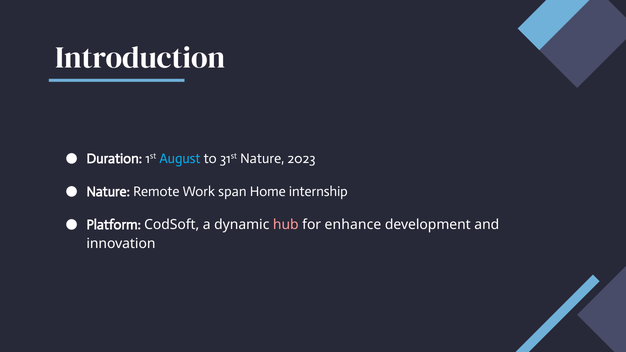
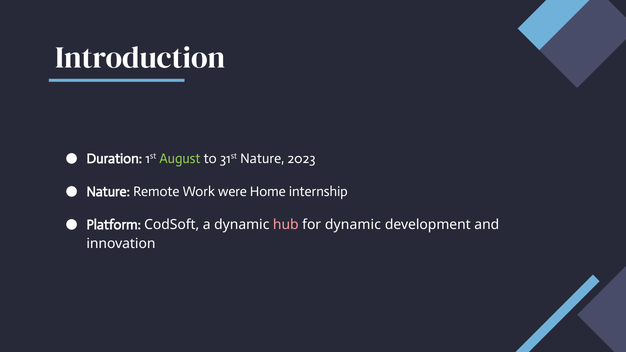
August colour: light blue -> light green
span: span -> were
for enhance: enhance -> dynamic
